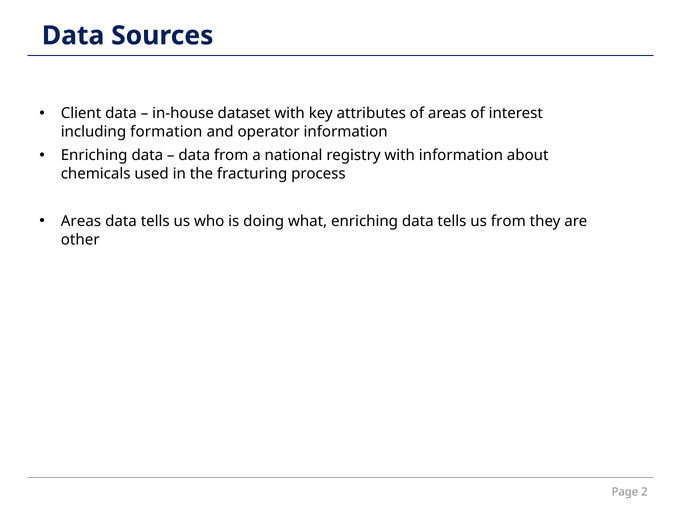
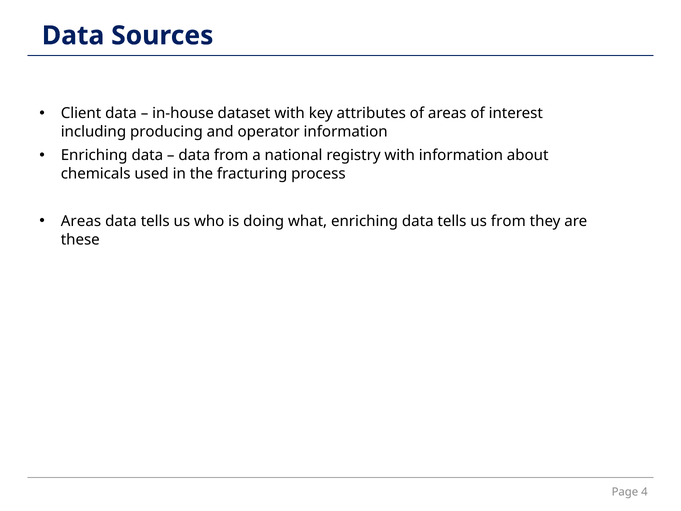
formation: formation -> producing
other: other -> these
2: 2 -> 4
